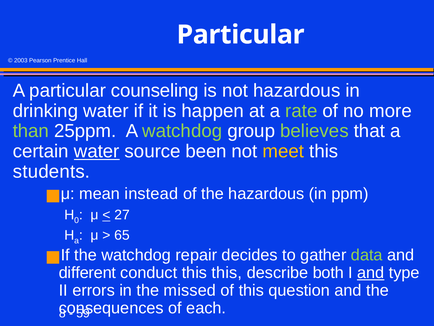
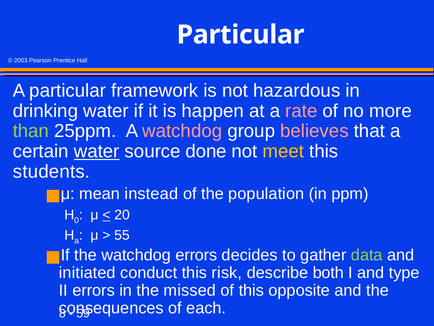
counseling: counseling -> framework
rate colour: light green -> pink
watchdog at (182, 131) colour: light green -> pink
believes colour: light green -> pink
been: been -> done
the hazardous: hazardous -> population
27: 27 -> 20
65: 65 -> 55
watchdog repair: repair -> errors
different: different -> initiated
this this: this -> risk
and at (371, 272) underline: present -> none
question: question -> opposite
